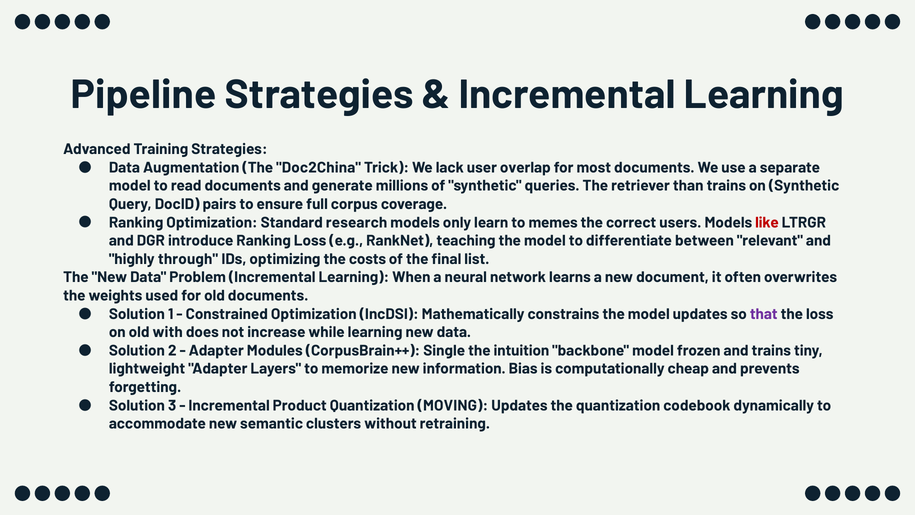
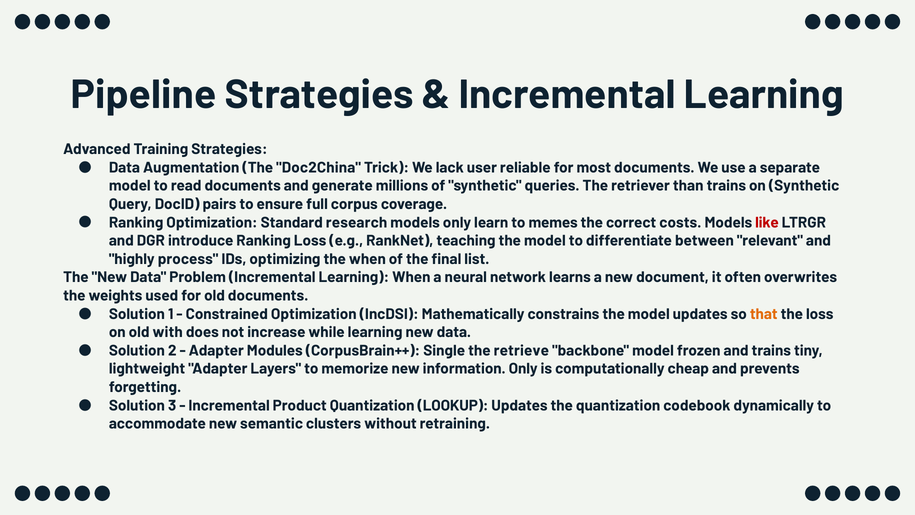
overlap: overlap -> reliable
users: users -> costs
through: through -> process
the costs: costs -> when
that colour: purple -> orange
intuition: intuition -> retrieve
information Bias: Bias -> Only
MOVING: MOVING -> LOOKUP
